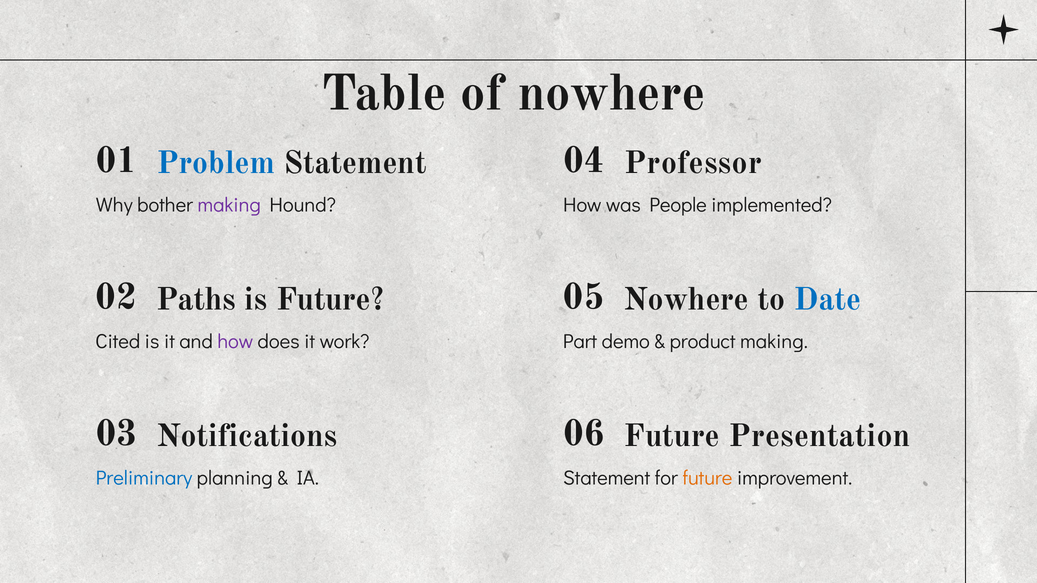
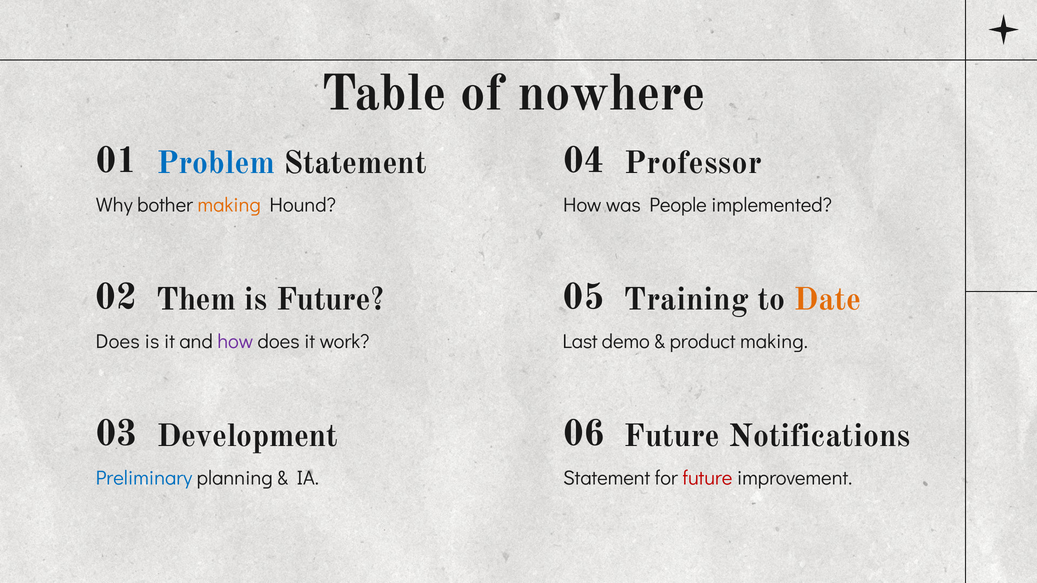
making at (229, 205) colour: purple -> orange
Paths: Paths -> Them
Nowhere at (686, 299): Nowhere -> Training
Date colour: blue -> orange
Cited at (118, 342): Cited -> Does
Part: Part -> Last
Notifications: Notifications -> Development
Presentation: Presentation -> Notifications
future at (707, 478) colour: orange -> red
